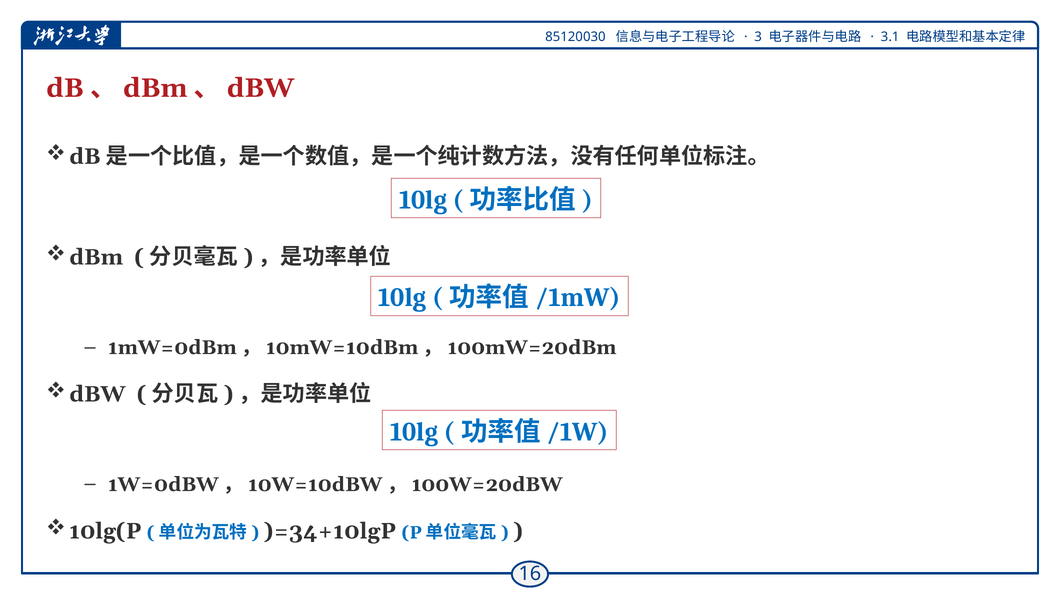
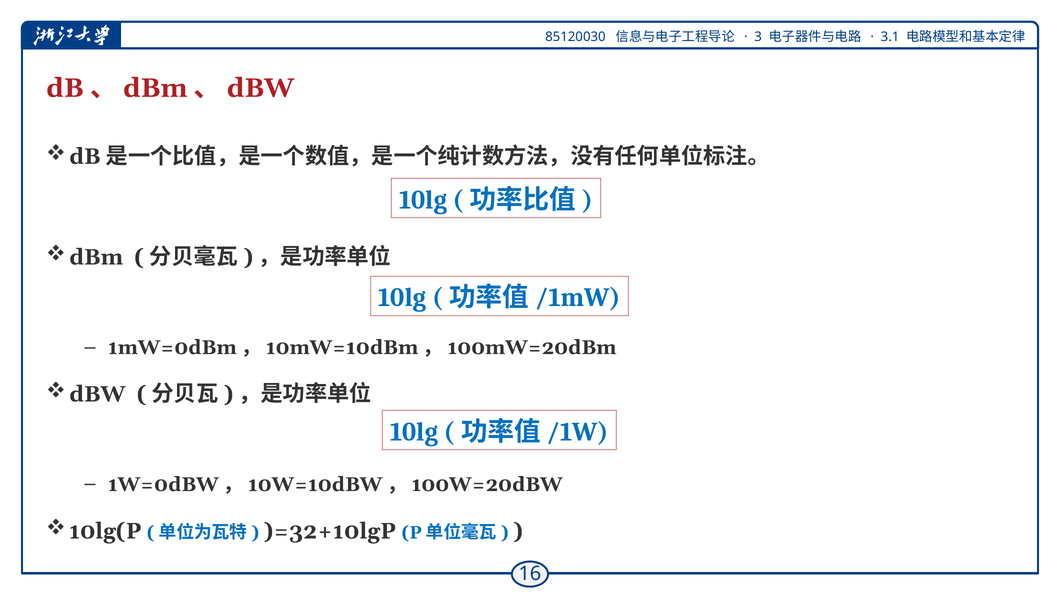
)=34+10lgP: )=34+10lgP -> )=32+10lgP
